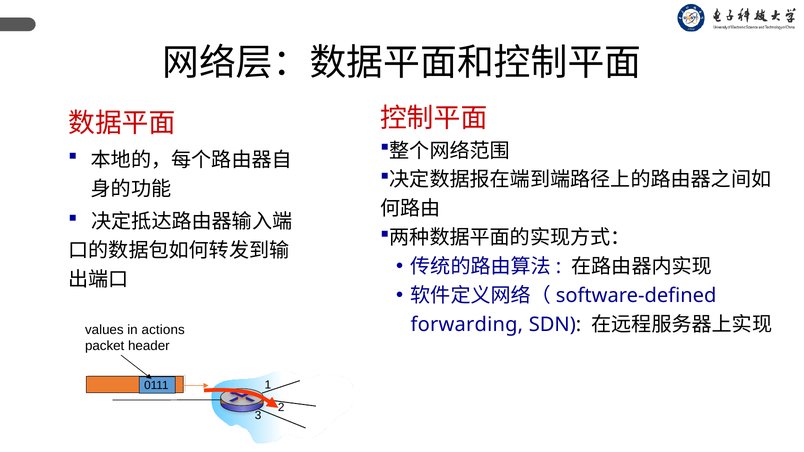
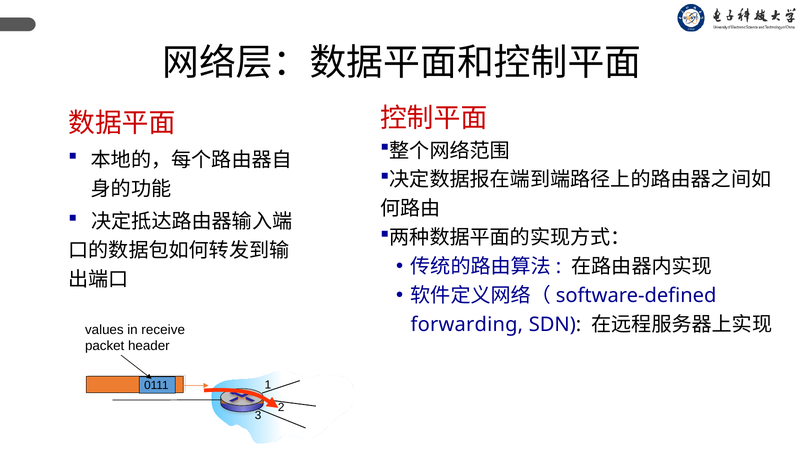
actions: actions -> receive
